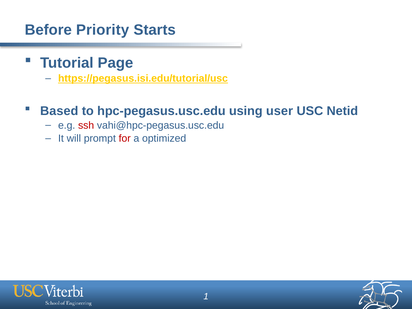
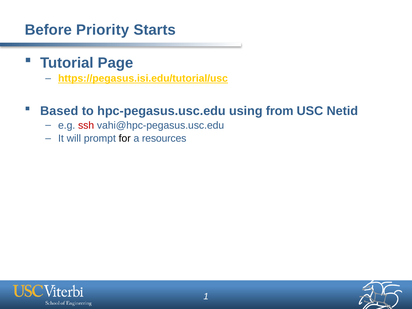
user: user -> from
for colour: red -> black
optimized: optimized -> resources
